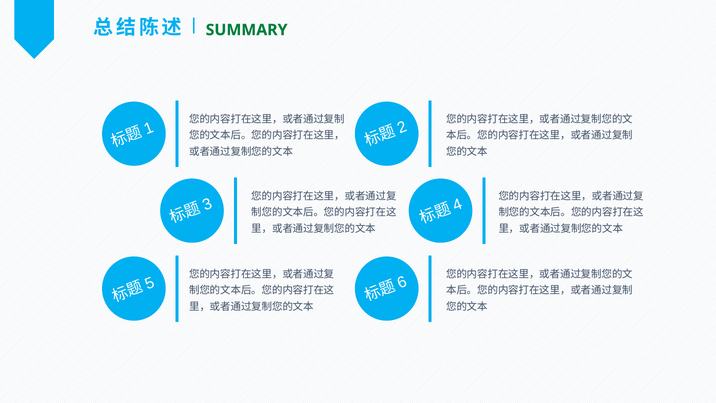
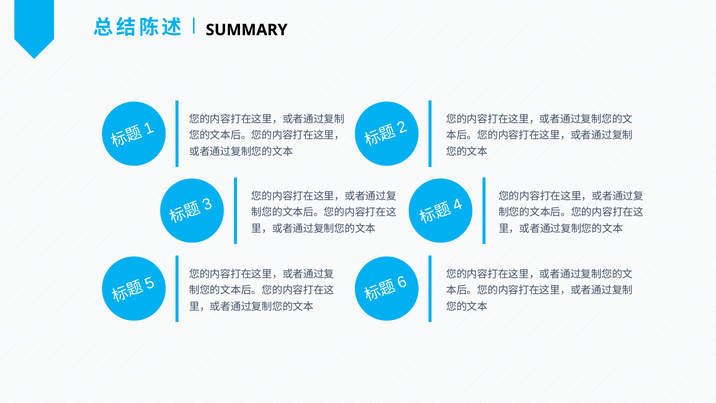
SUMMARY colour: green -> black
